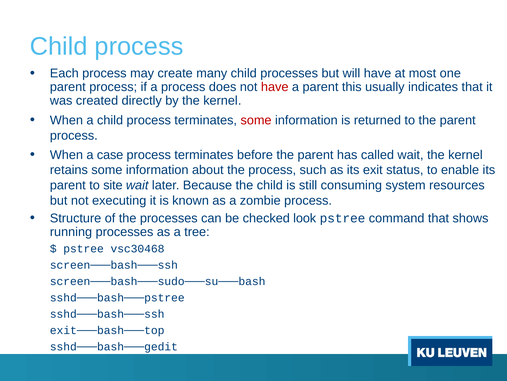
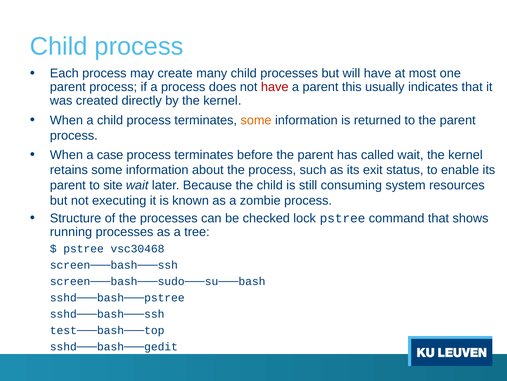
some at (256, 120) colour: red -> orange
look: look -> lock
exit───bash───top: exit───bash───top -> test───bash───top
